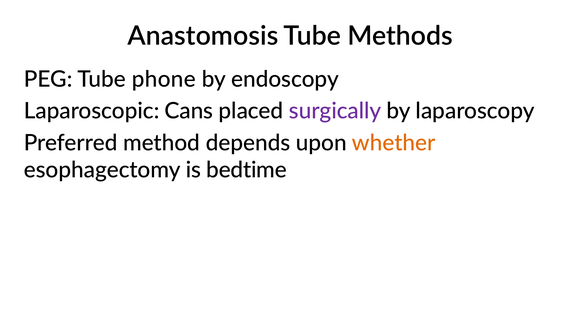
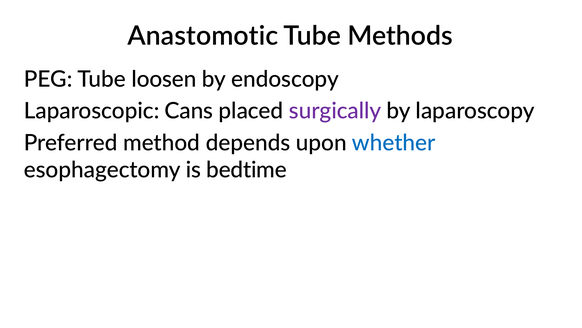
Anastomosis: Anastomosis -> Anastomotic
phone: phone -> loosen
whether colour: orange -> blue
